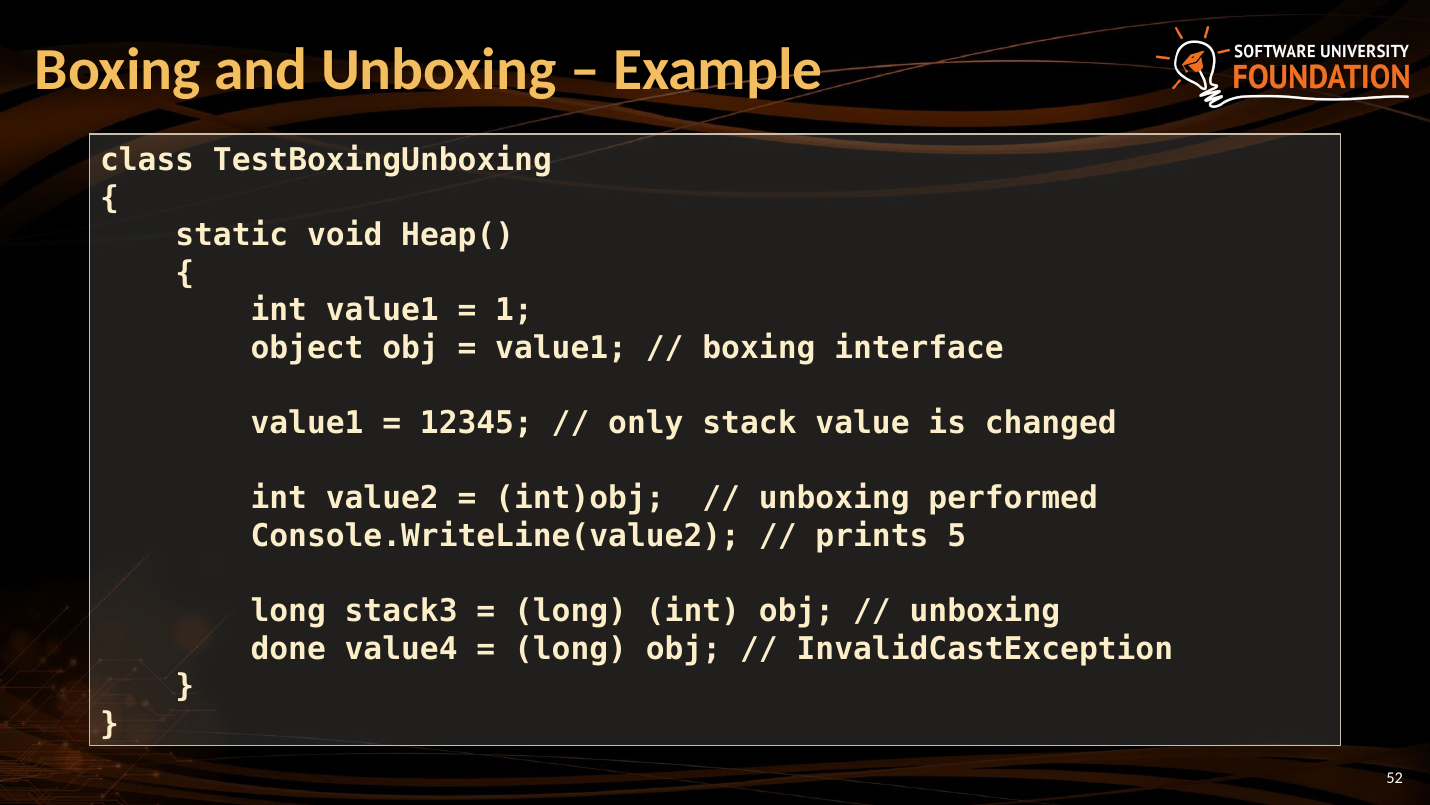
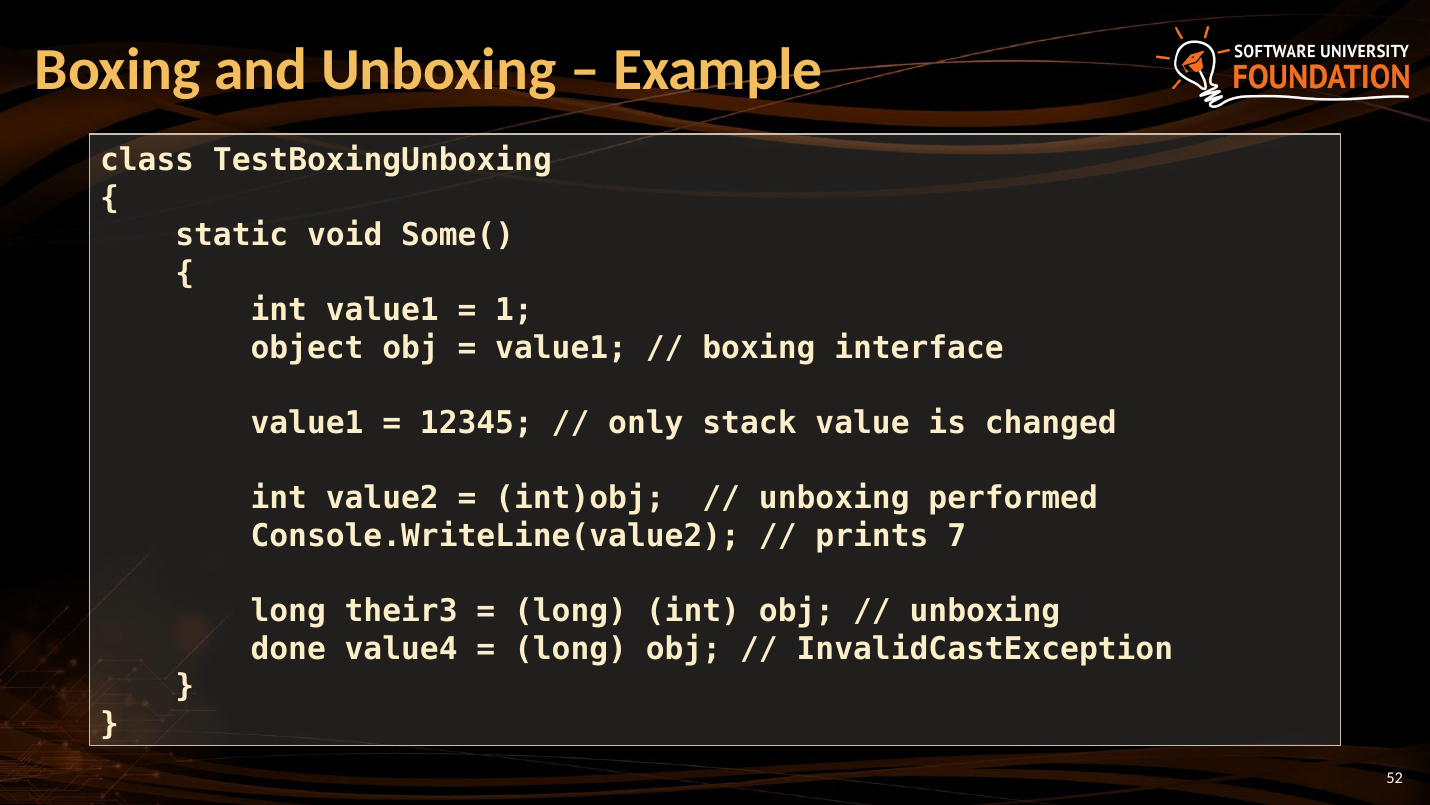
Heap(: Heap( -> Some(
5: 5 -> 7
stack3: stack3 -> their3
